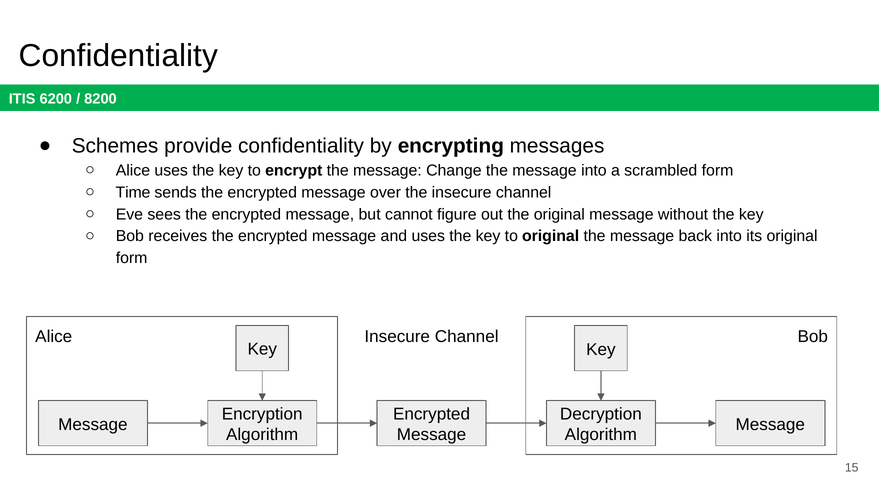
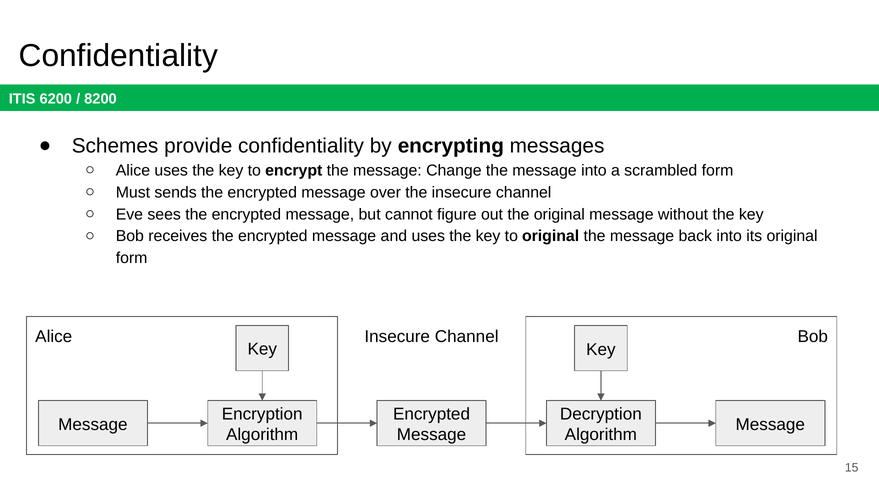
Time: Time -> Must
